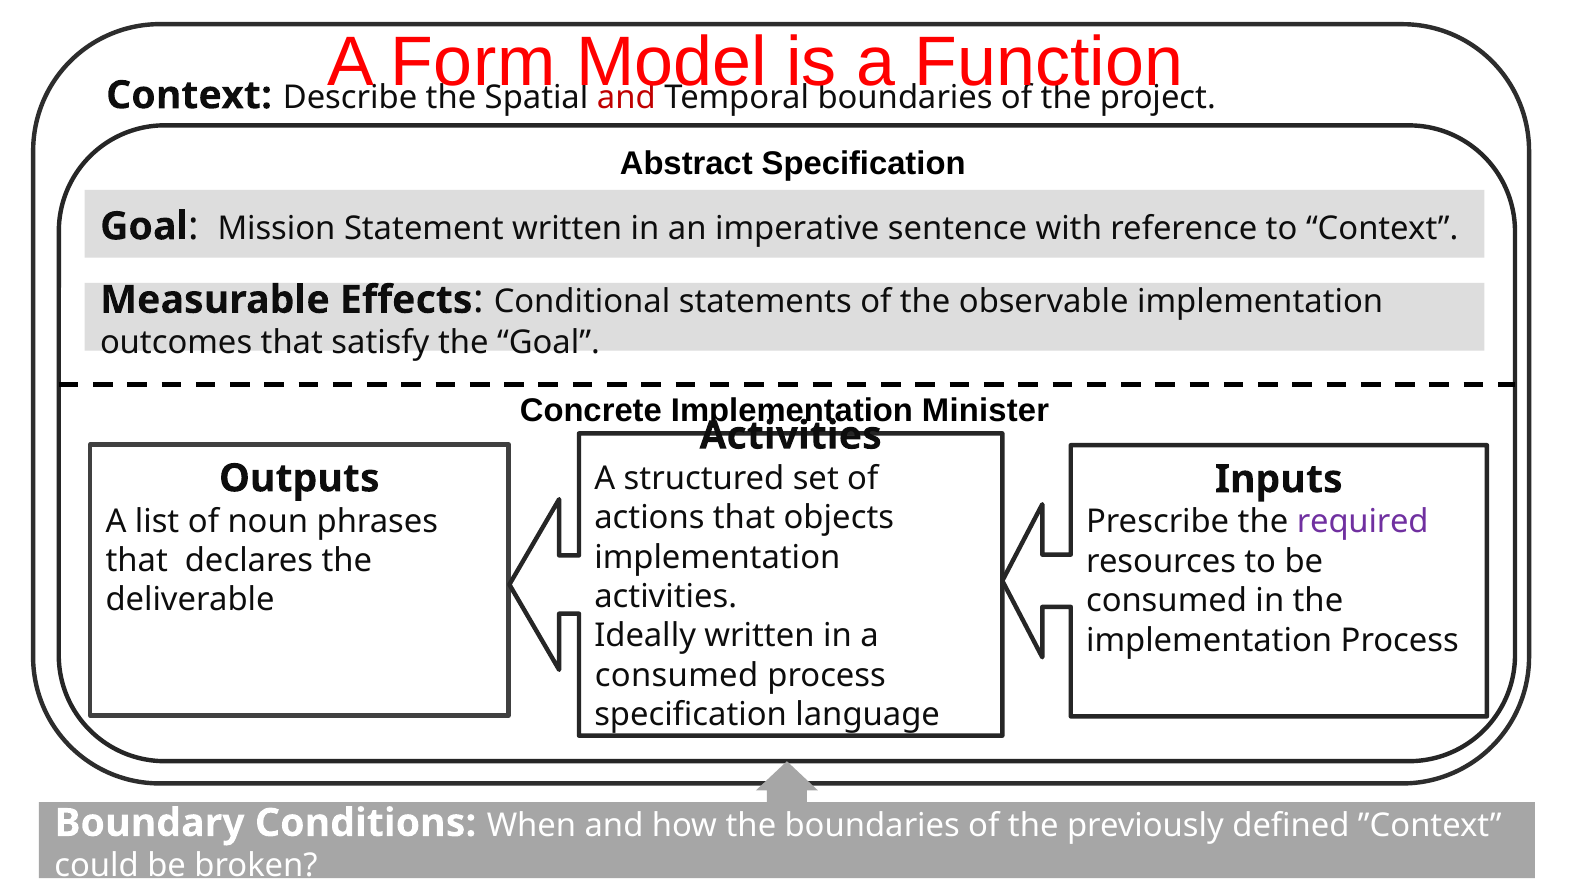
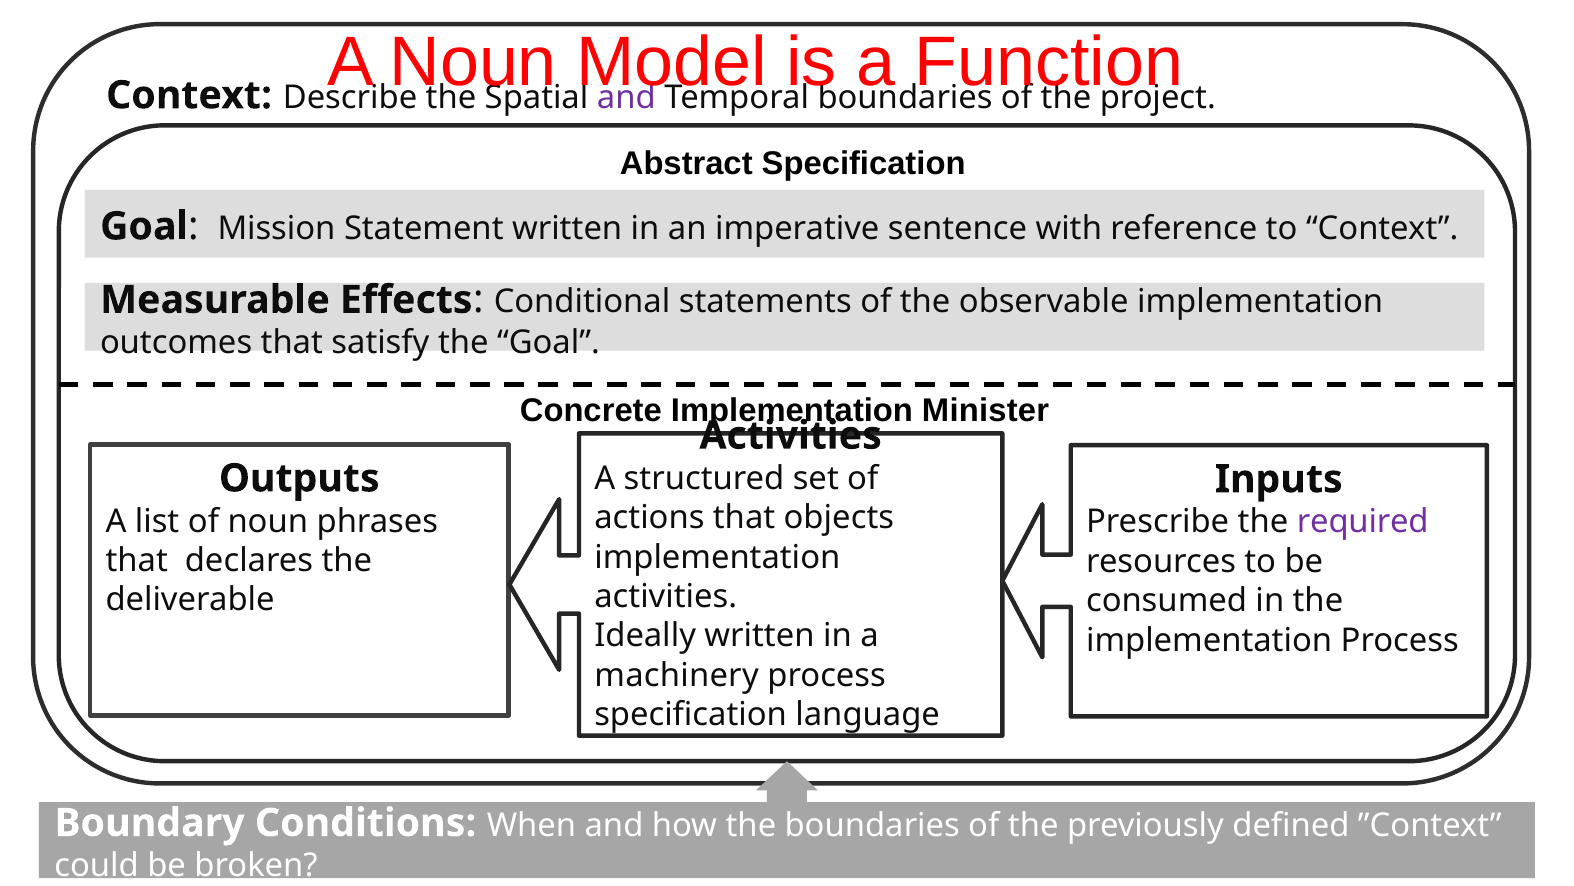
A Form: Form -> Noun
and at (626, 97) colour: red -> purple
consumed at (677, 675): consumed -> machinery
